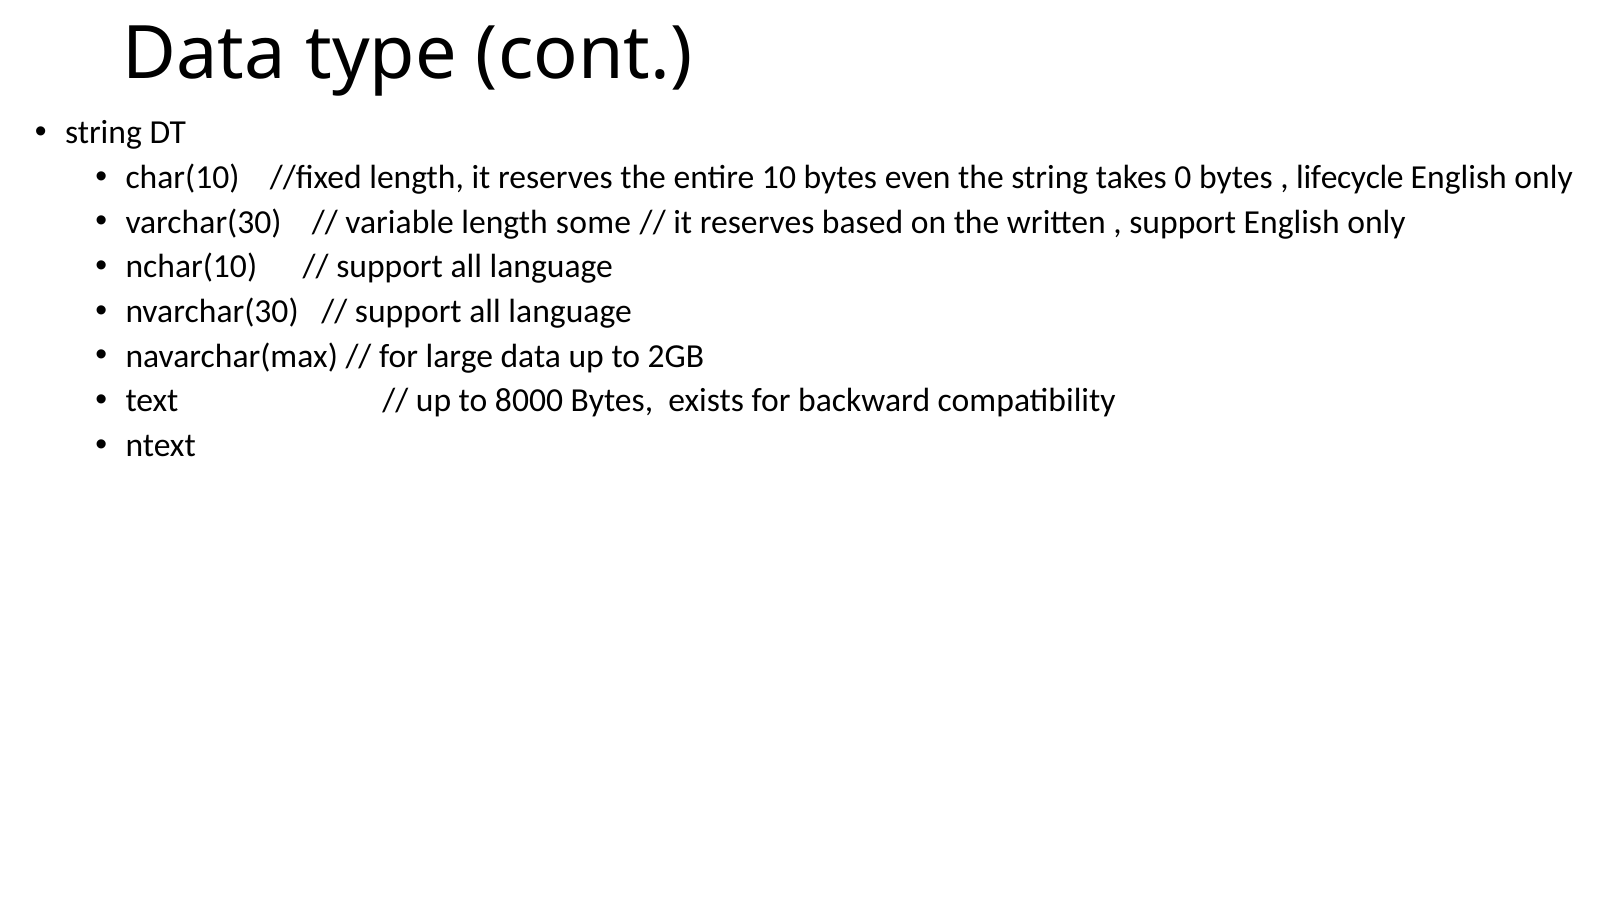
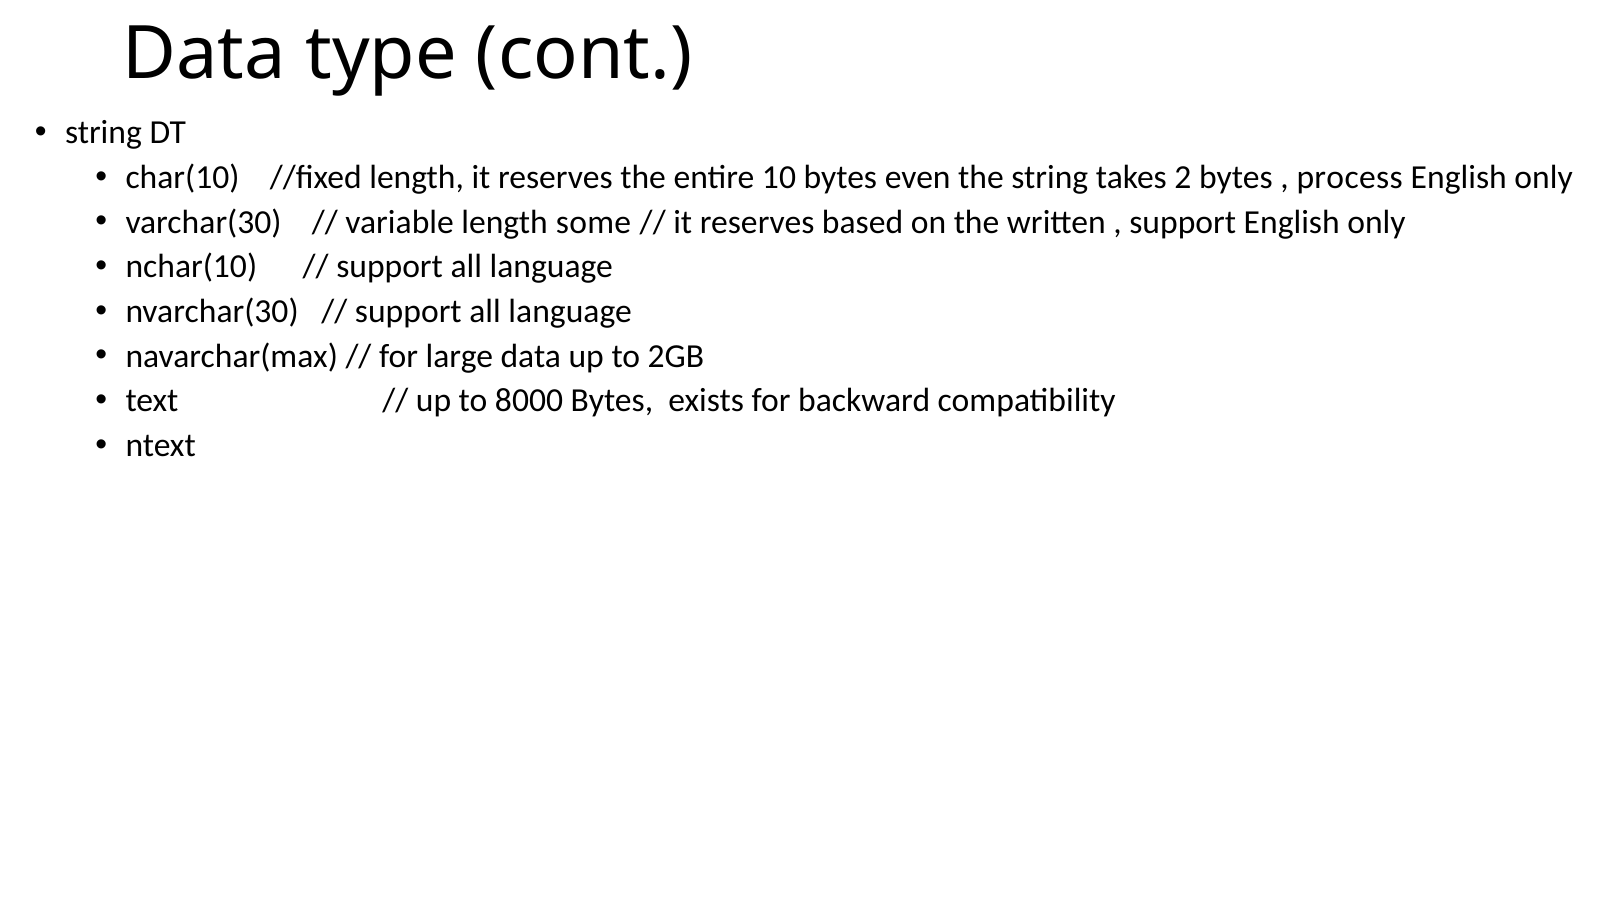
0: 0 -> 2
lifecycle: lifecycle -> process
